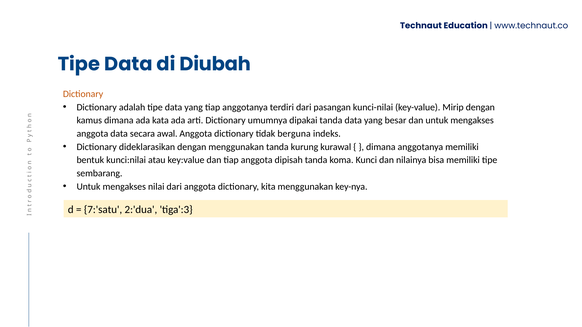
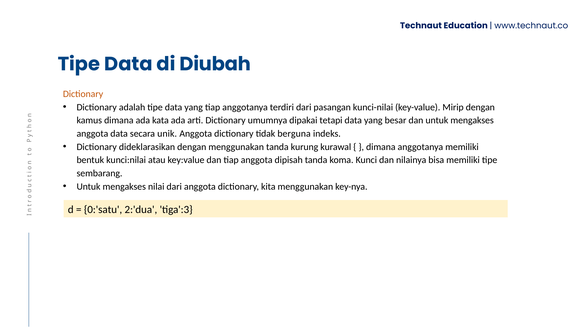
dipakai tanda: tanda -> tetapi
awal: awal -> unik
7:'satu: 7:'satu -> 0:'satu
